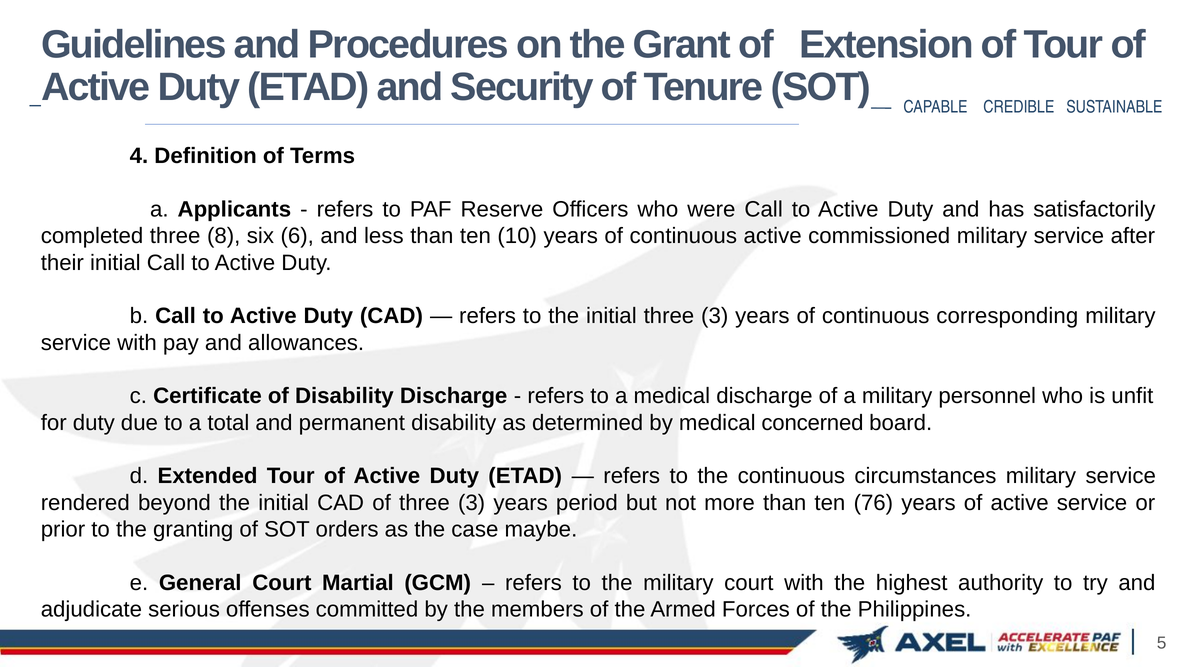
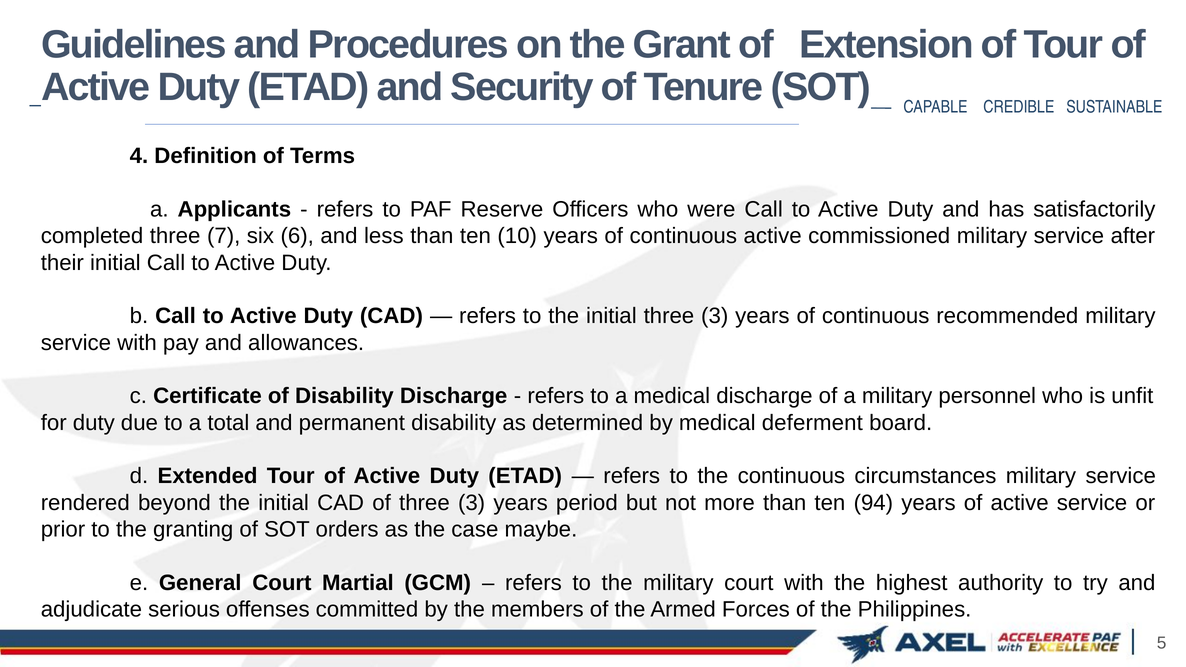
8: 8 -> 7
corresponding: corresponding -> recommended
concerned: concerned -> deferment
76: 76 -> 94
